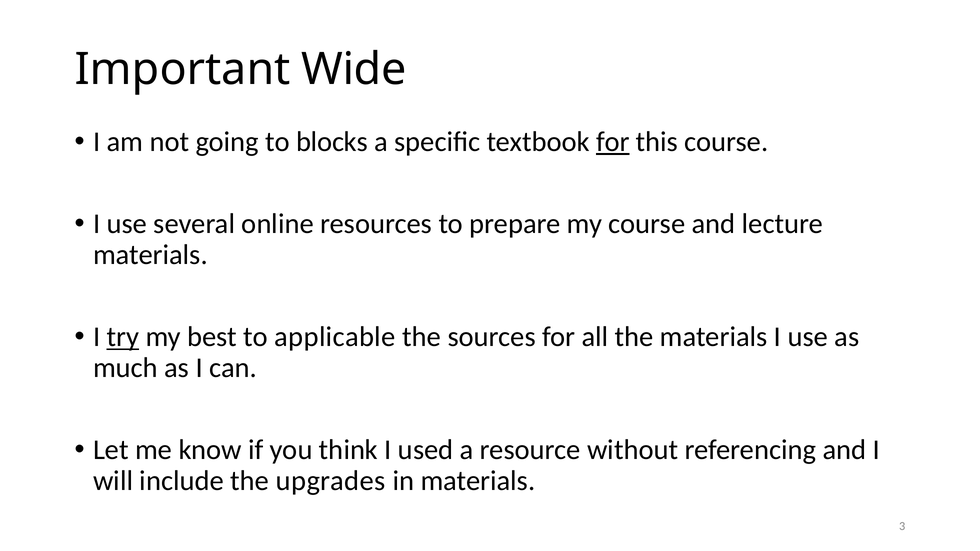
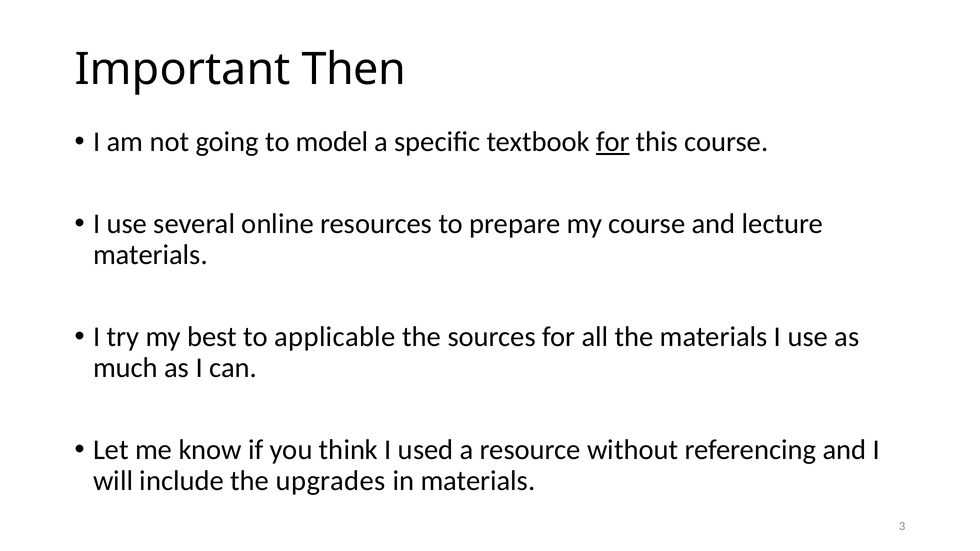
Wide: Wide -> Then
blocks: blocks -> model
try underline: present -> none
